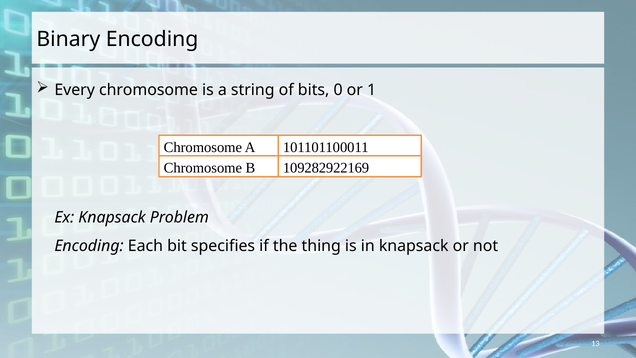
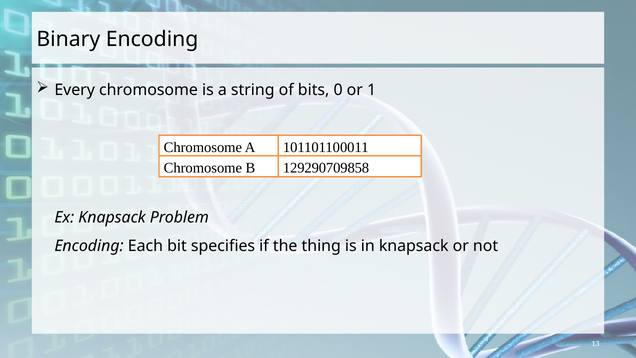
109282922169: 109282922169 -> 129290709858
